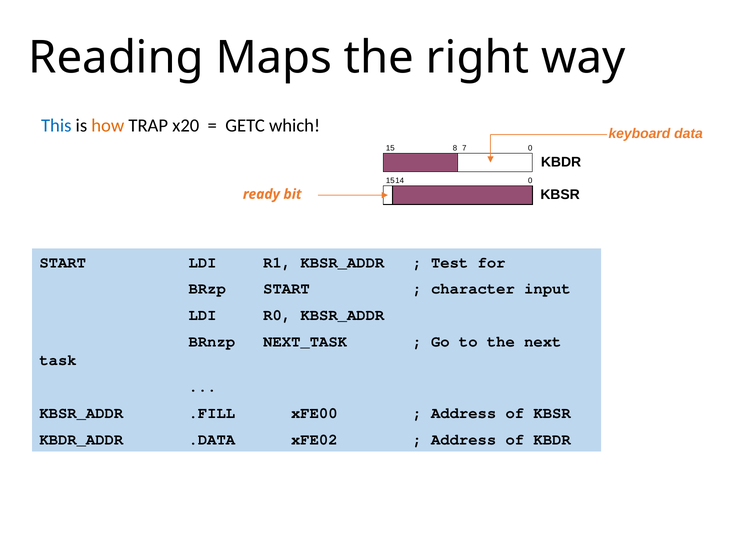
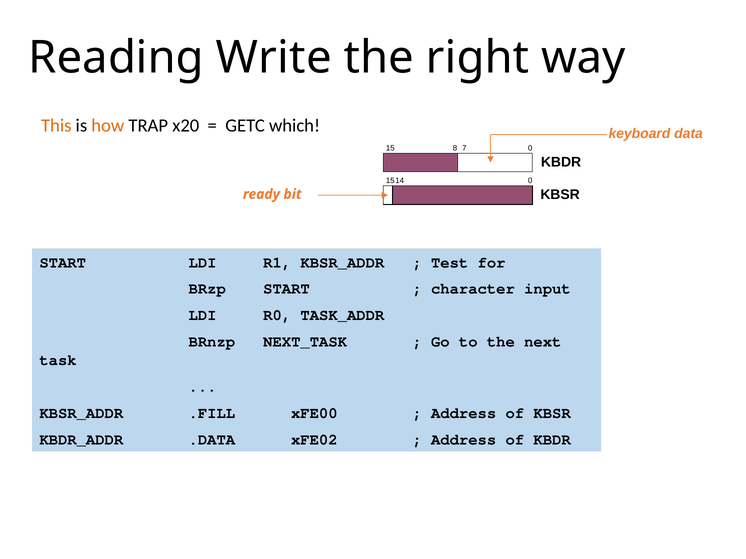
Maps: Maps -> Write
This colour: blue -> orange
R0 KBSR_ADDR: KBSR_ADDR -> TASK_ADDR
